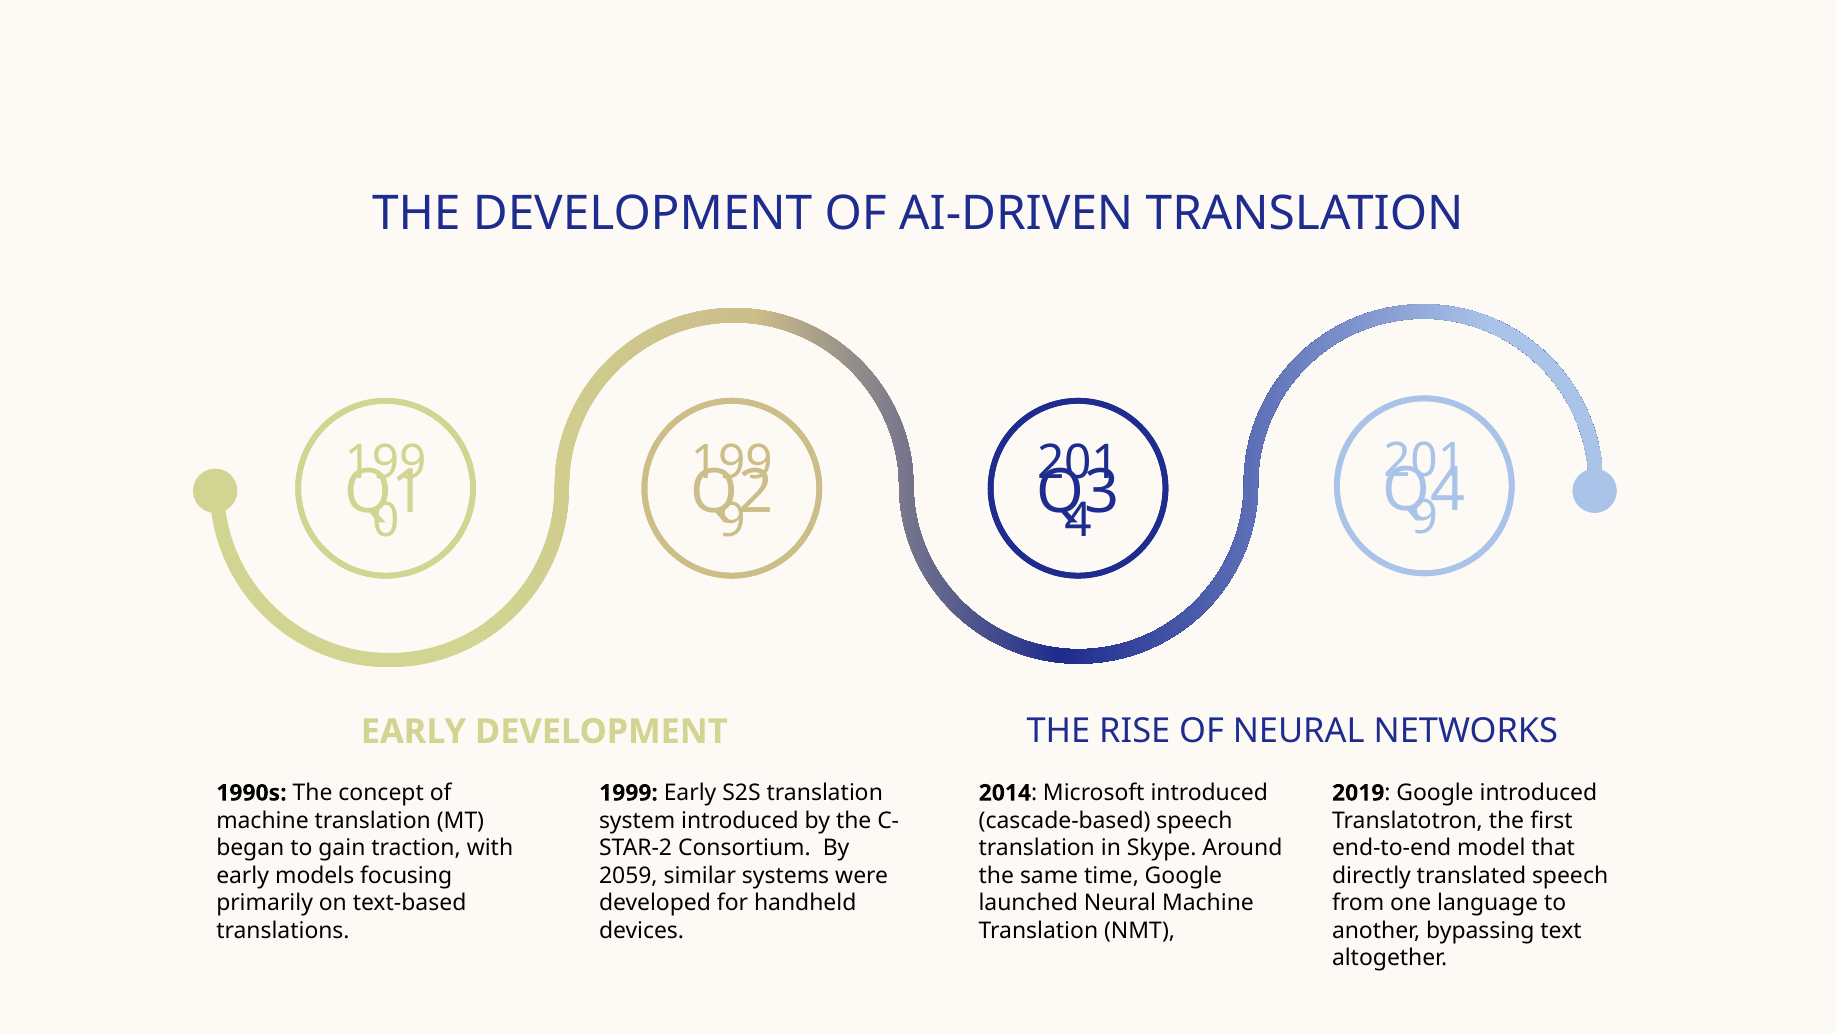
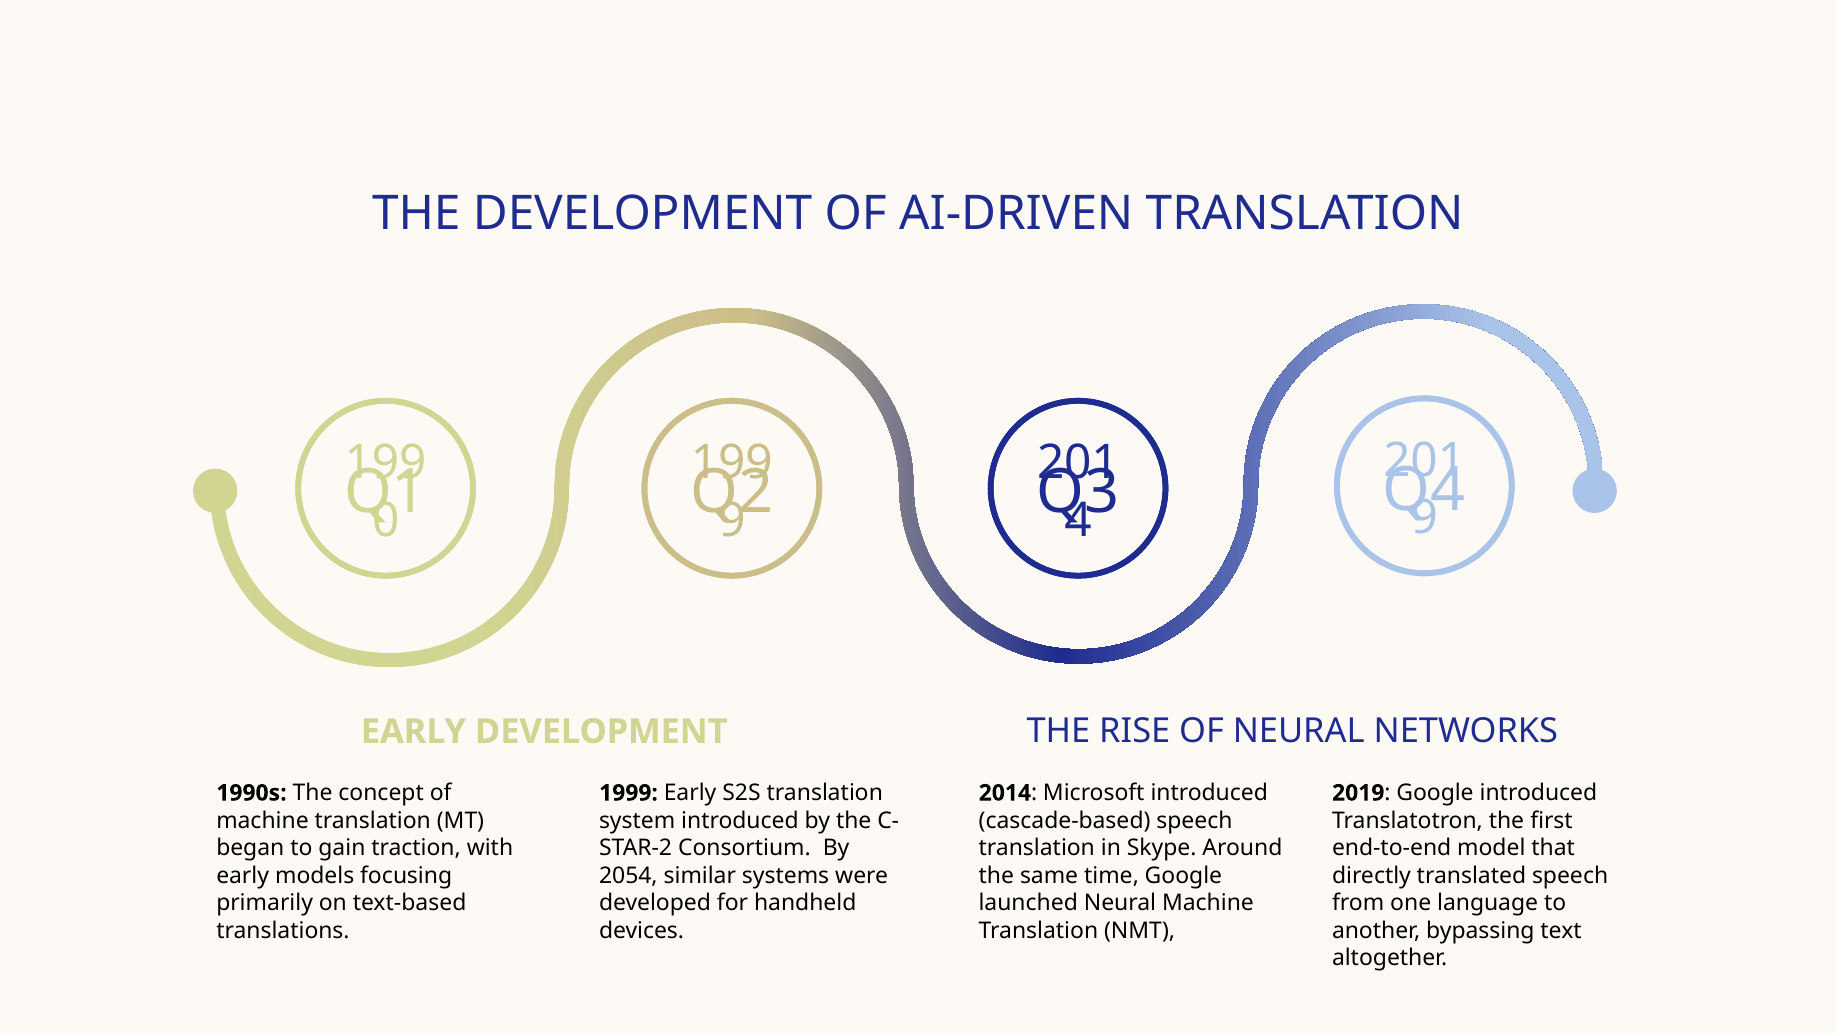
2059: 2059 -> 2054
